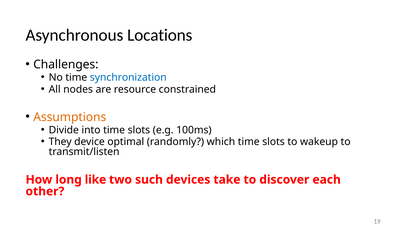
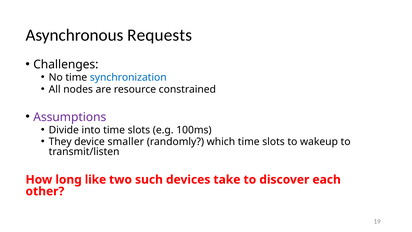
Locations: Locations -> Requests
Assumptions colour: orange -> purple
optimal: optimal -> smaller
